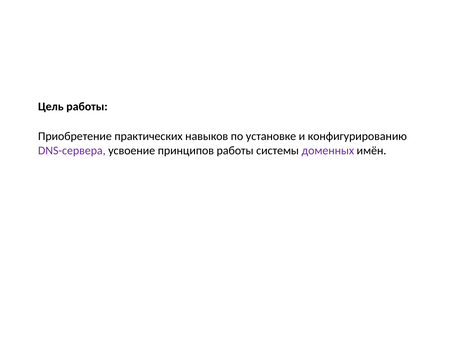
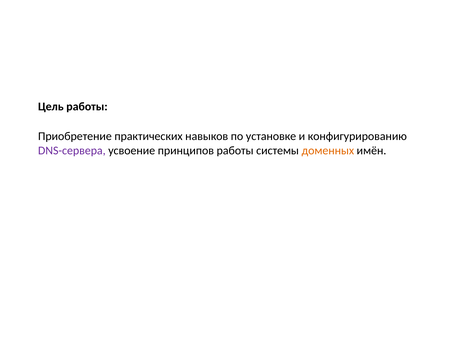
доменных colour: purple -> orange
